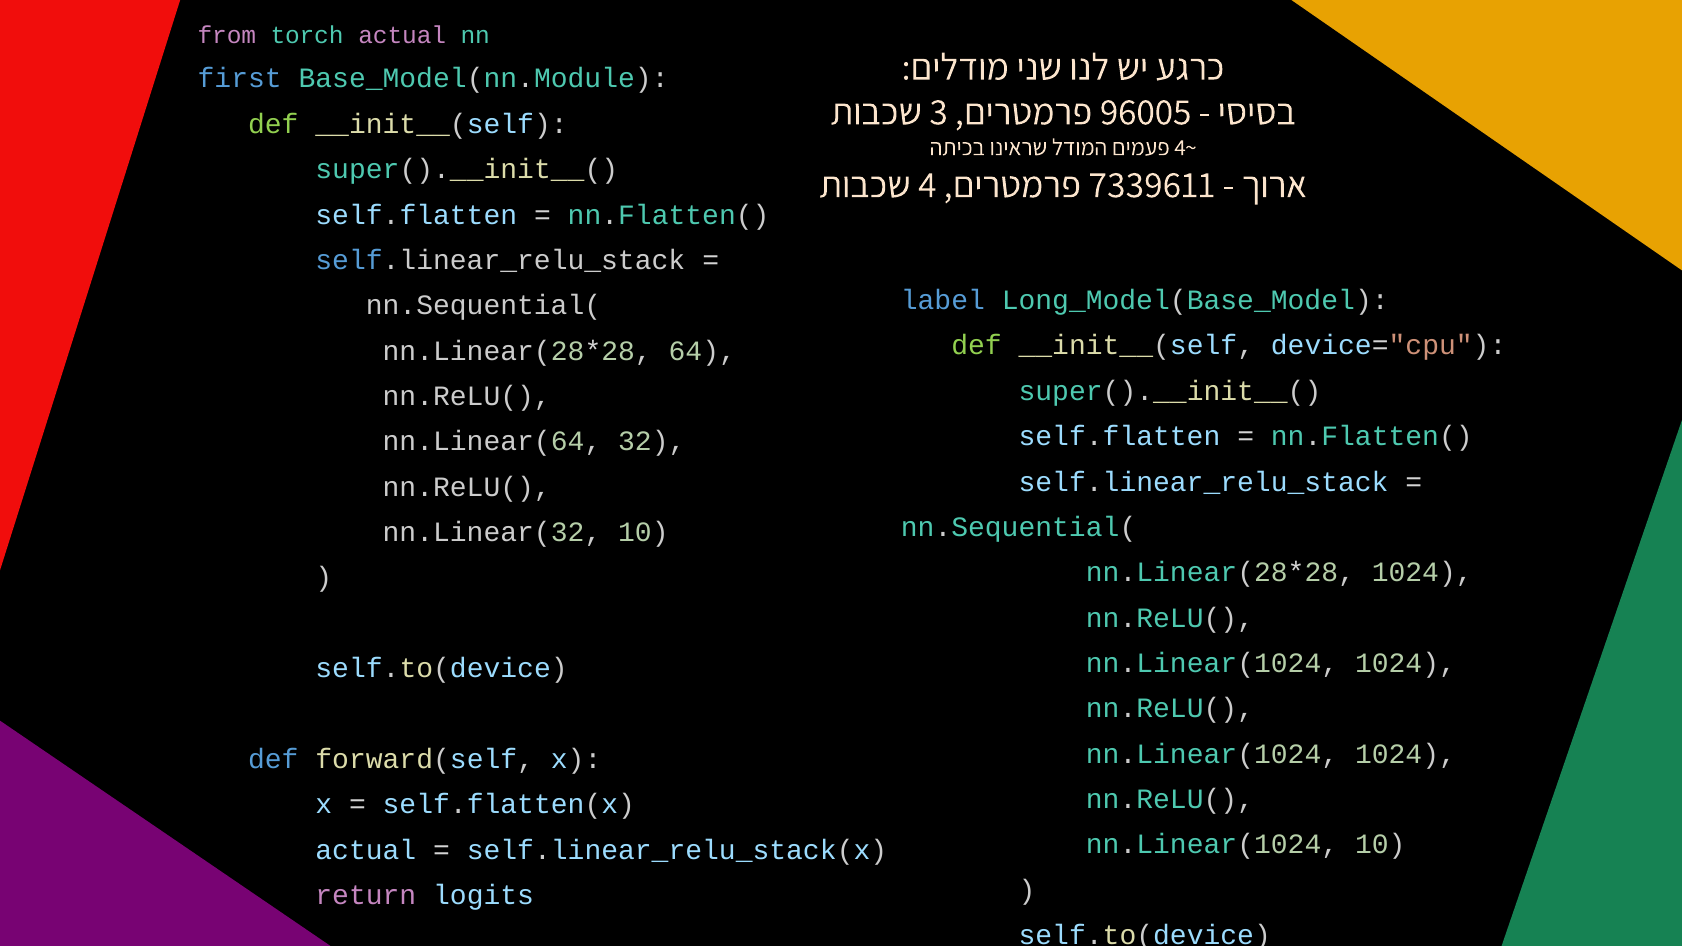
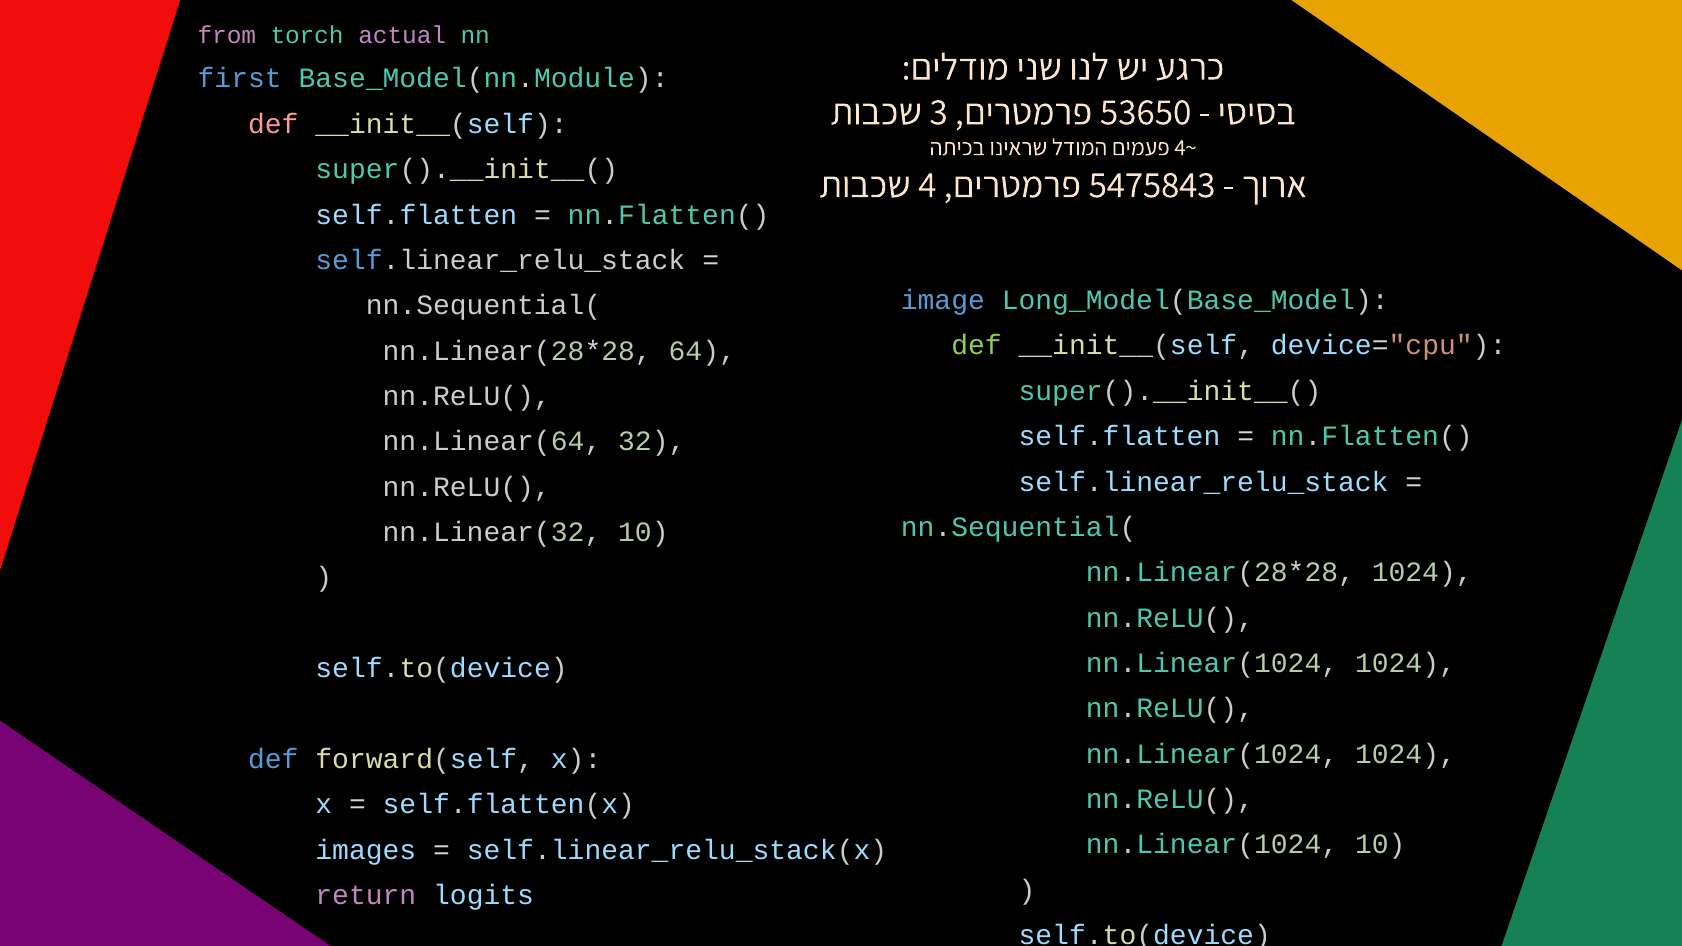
96005: 96005 -> 53650
def at (273, 124) colour: light green -> pink
7339611: 7339611 -> 5475843
label: label -> image
actual at (366, 850): actual -> images
